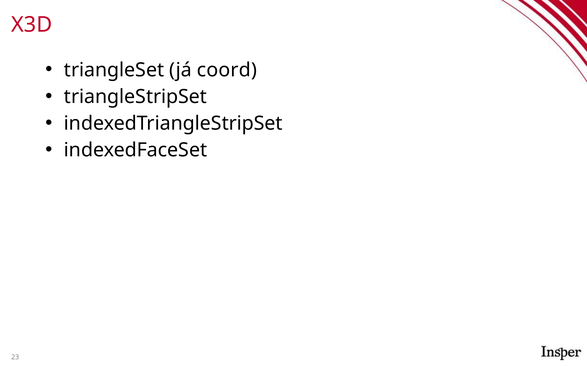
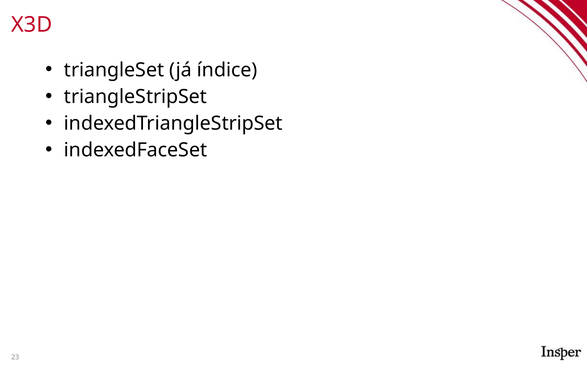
coord: coord -> índice
